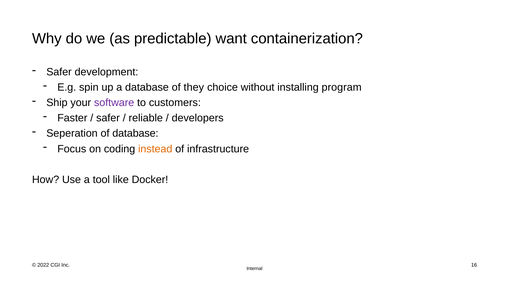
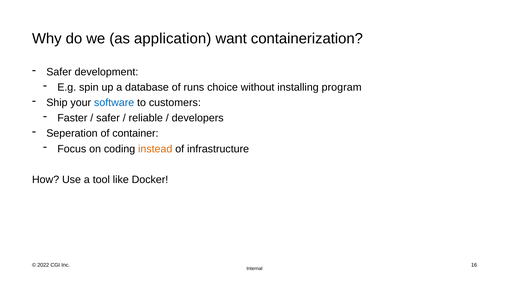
predictable: predictable -> application
they: they -> runs
software colour: purple -> blue
of database: database -> container
